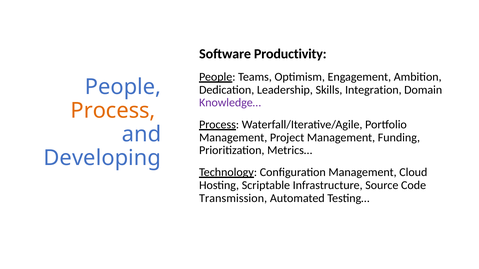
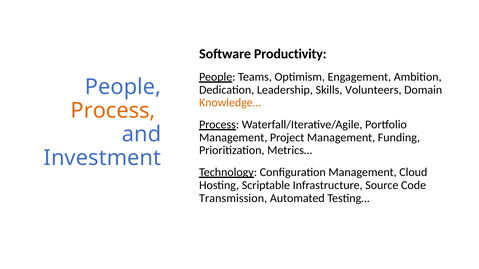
Integration: Integration -> Volunteers
Knowledge… colour: purple -> orange
Developing: Developing -> Investment
